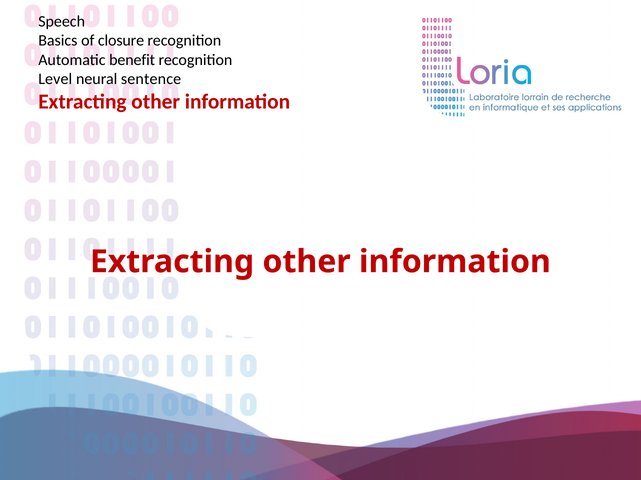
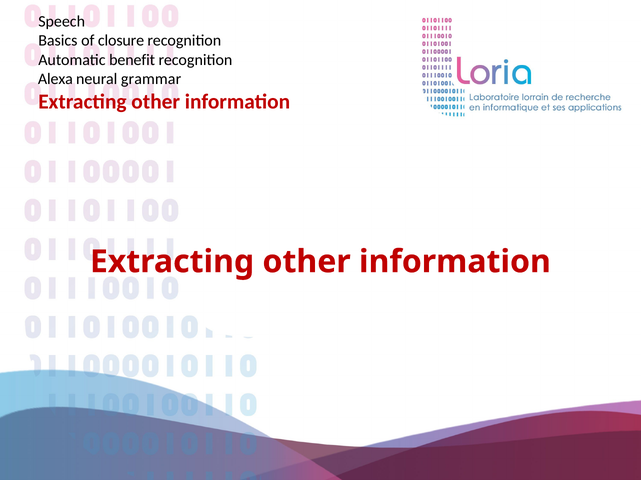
Level: Level -> Alexa
sentence: sentence -> grammar
